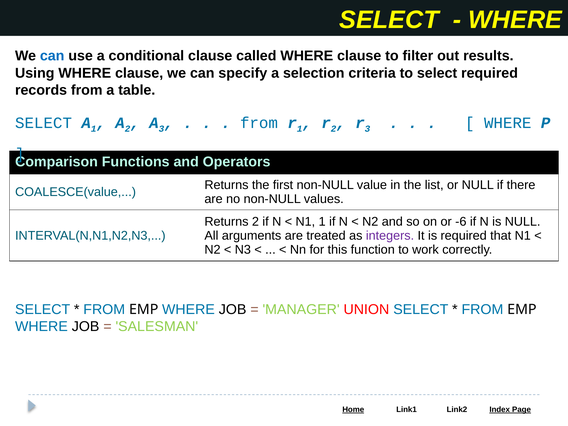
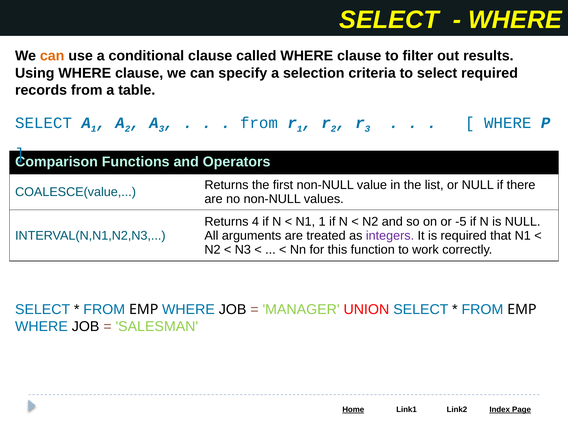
can at (52, 56) colour: blue -> orange
Returns 2: 2 -> 4
-6: -6 -> -5
